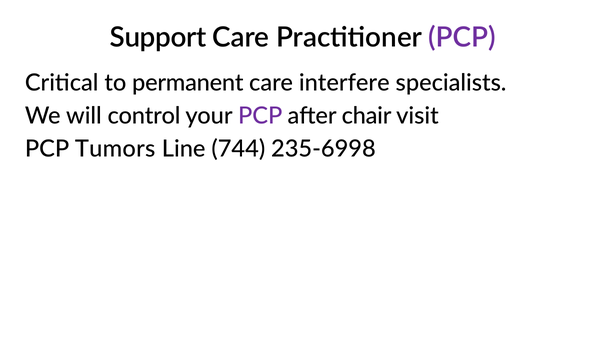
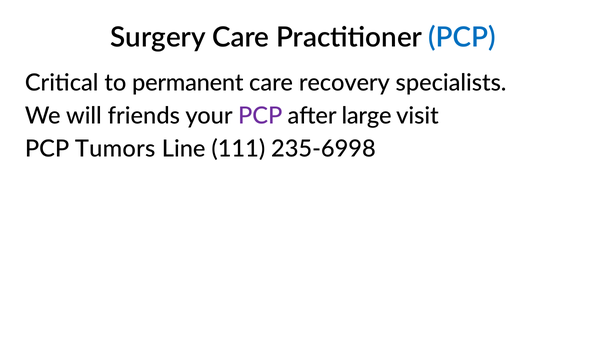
Support: Support -> Surgery
PCP at (462, 38) colour: purple -> blue
interfere: interfere -> recovery
control: control -> friends
chair: chair -> large
744: 744 -> 111
